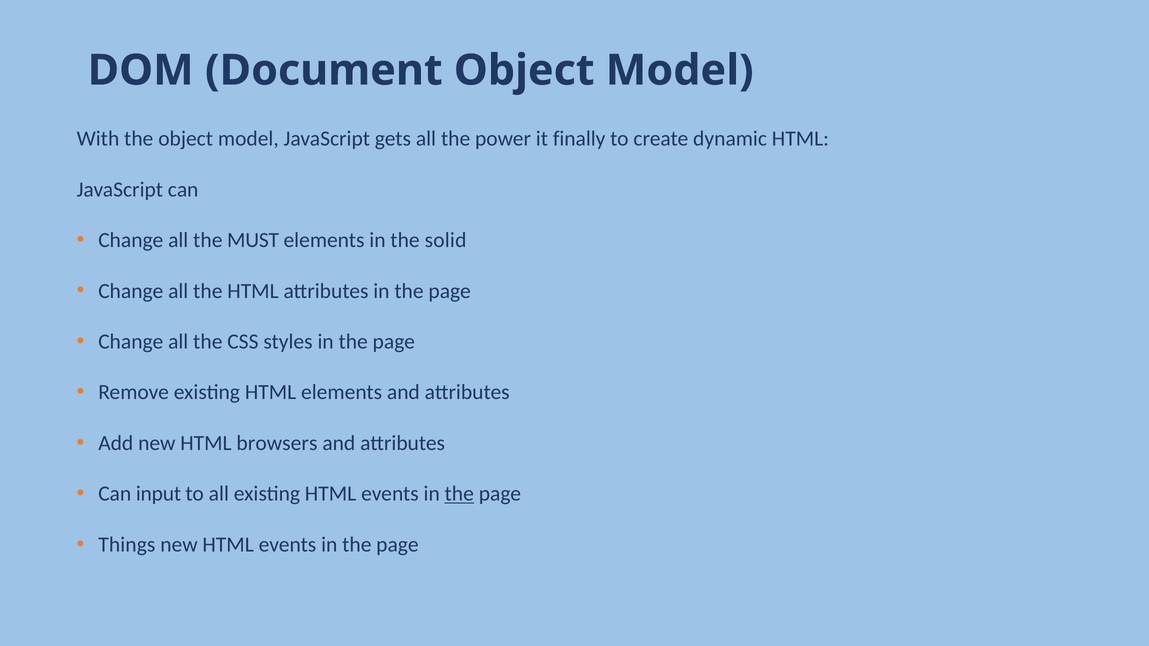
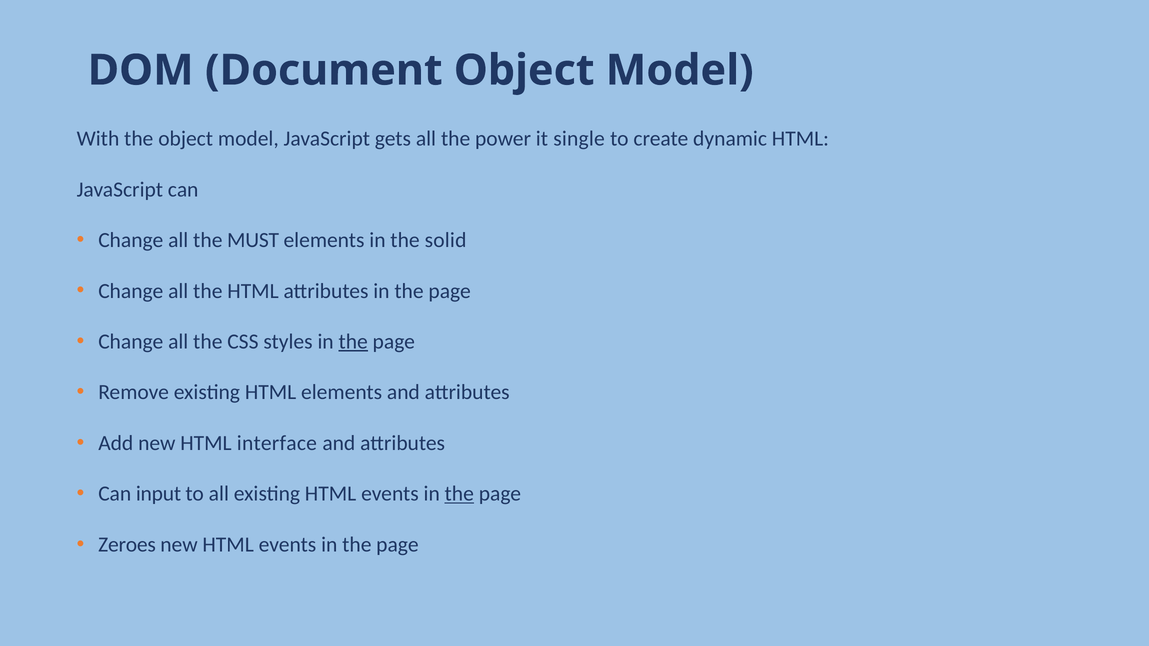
finally: finally -> single
the at (353, 342) underline: none -> present
browsers: browsers -> interface
Things: Things -> Zeroes
